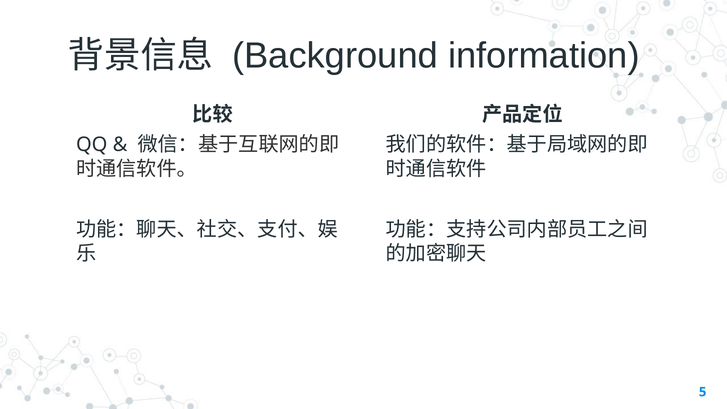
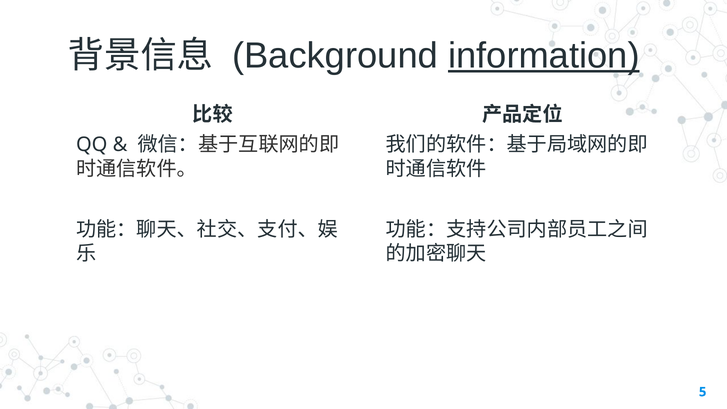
information underline: none -> present
